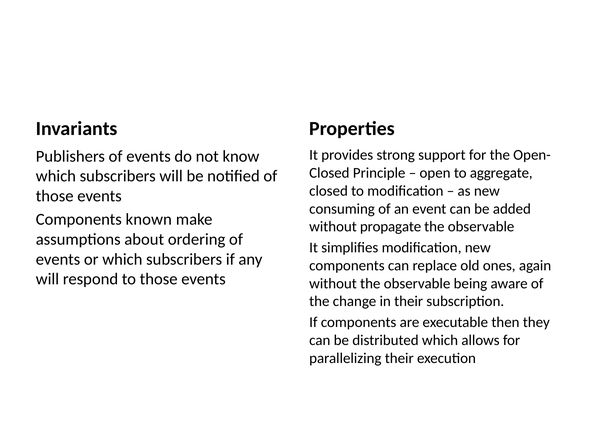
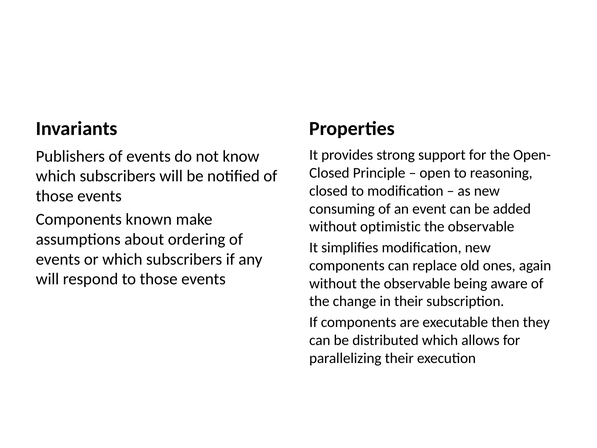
aggregate: aggregate -> reasoning
propagate: propagate -> optimistic
